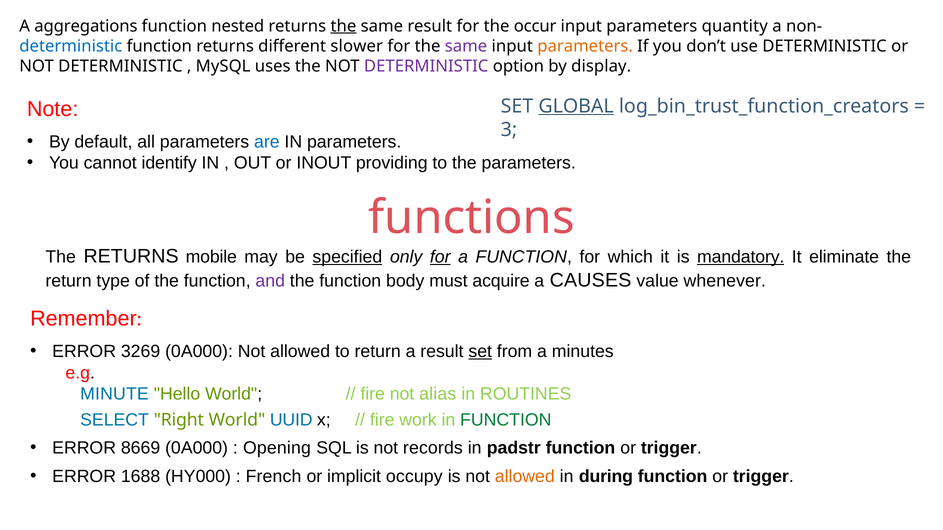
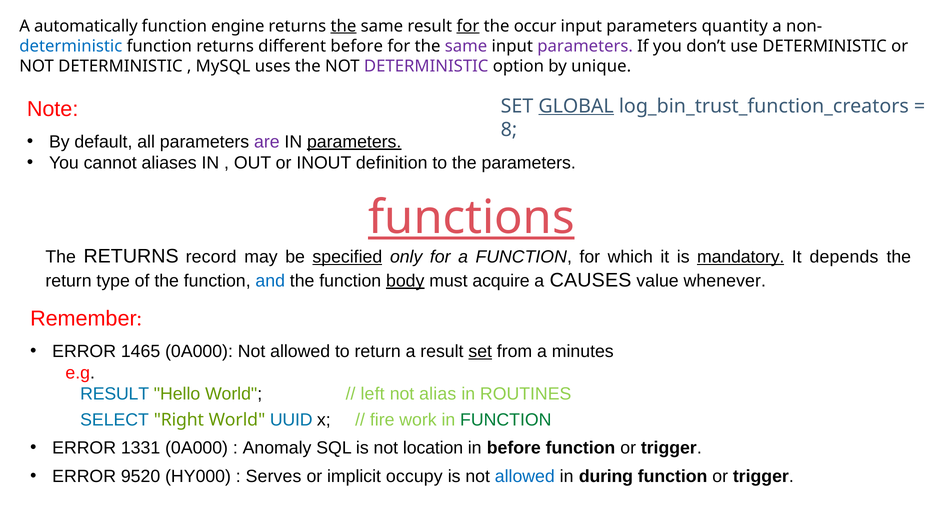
aggregations: aggregations -> automatically
nested: nested -> engine
for at (468, 26) underline: none -> present
different slower: slower -> before
parameters at (585, 46) colour: orange -> purple
display: display -> unique
3: 3 -> 8
are colour: blue -> purple
parameters at (354, 142) underline: none -> present
identify: identify -> aliases
providing: providing -> definition
functions underline: none -> present
mobile: mobile -> record
for at (440, 257) underline: present -> none
eliminate: eliminate -> depends
and colour: purple -> blue
body underline: none -> present
3269: 3269 -> 1465
MINUTE at (114, 394): MINUTE -> RESULT
fire at (373, 394): fire -> left
8669: 8669 -> 1331
Opening: Opening -> Anomaly
records: records -> location
in padstr: padstr -> before
1688: 1688 -> 9520
French: French -> Serves
allowed at (525, 477) colour: orange -> blue
